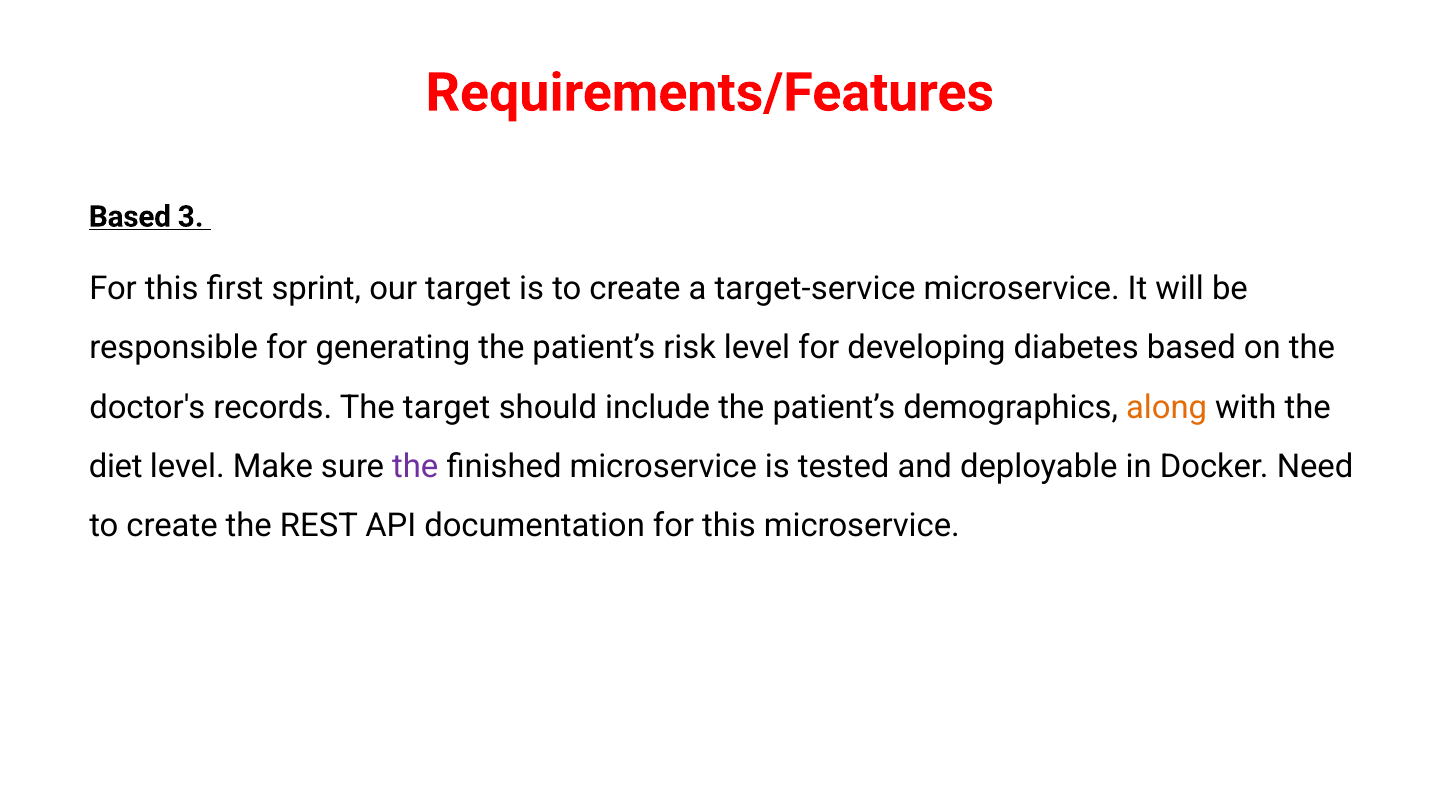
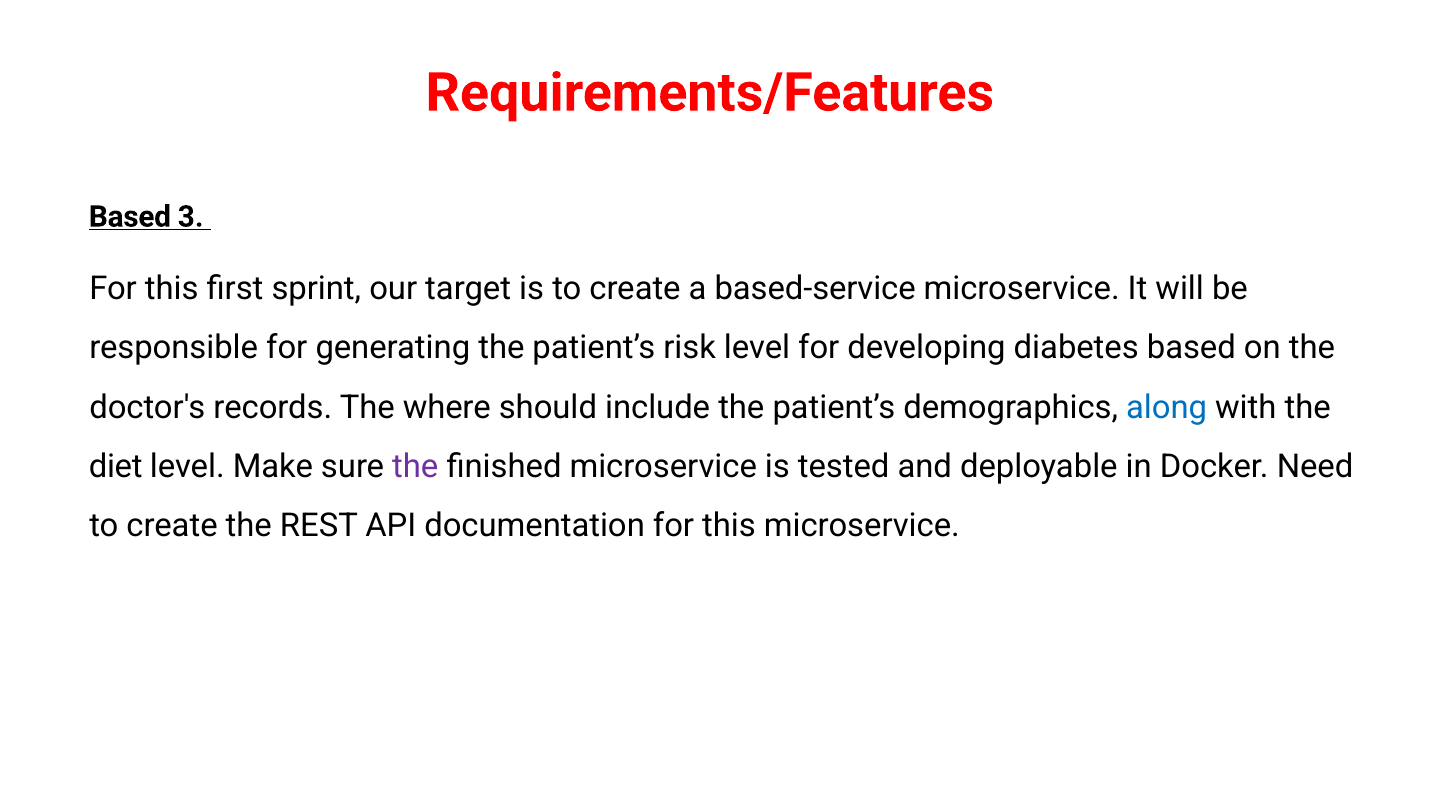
target-service: target-service -> based-service
The target: target -> where
along colour: orange -> blue
